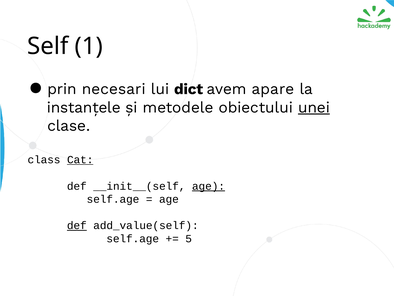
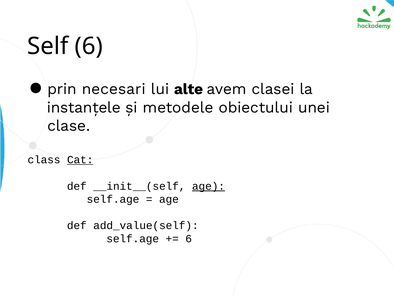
Self 1: 1 -> 6
dict: dict -> alte
apare: apare -> clasei
unei underline: present -> none
def at (77, 225) underline: present -> none
5 at (189, 238): 5 -> 6
